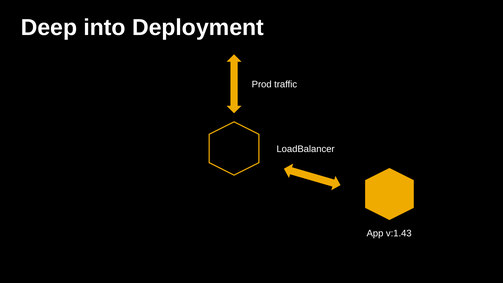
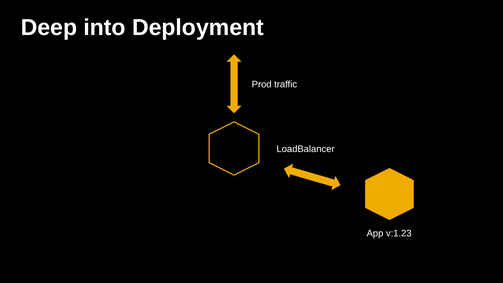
v:1.43: v:1.43 -> v:1.23
